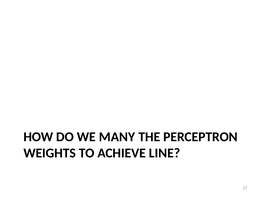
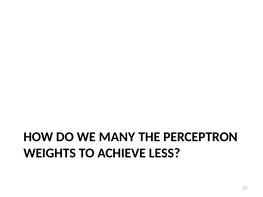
LINE: LINE -> LESS
